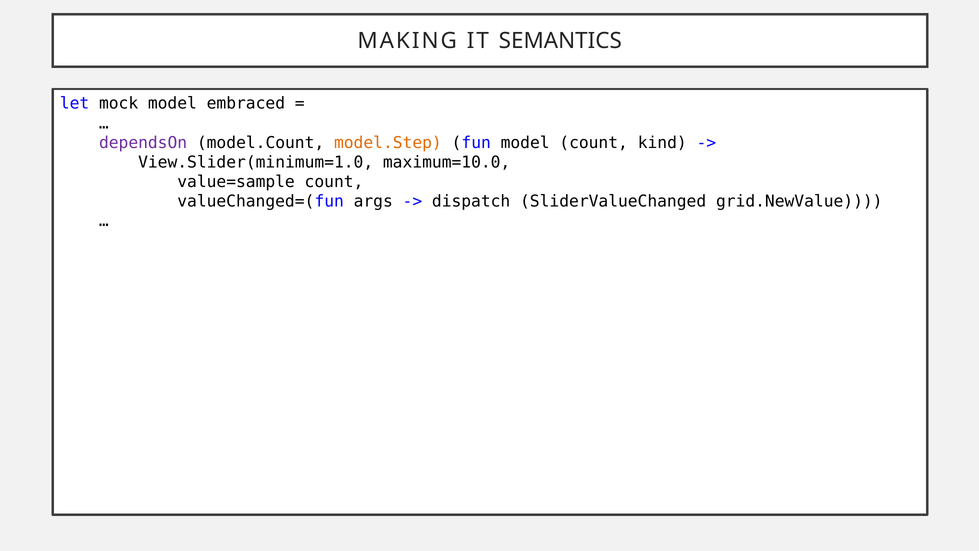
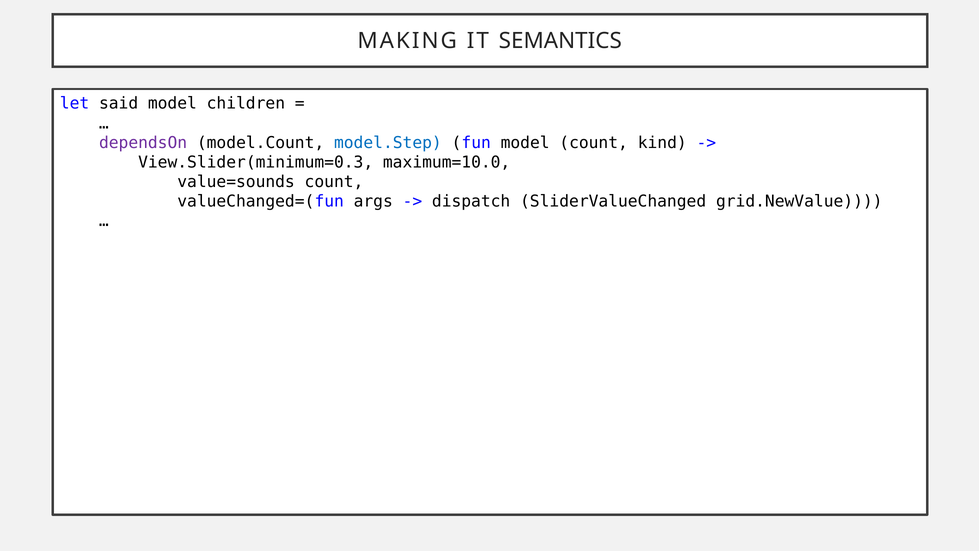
mock: mock -> said
embraced: embraced -> children
model.Step colour: orange -> blue
View.Slider(minimum=1.0: View.Slider(minimum=1.0 -> View.Slider(minimum=0.3
value=sample: value=sample -> value=sounds
